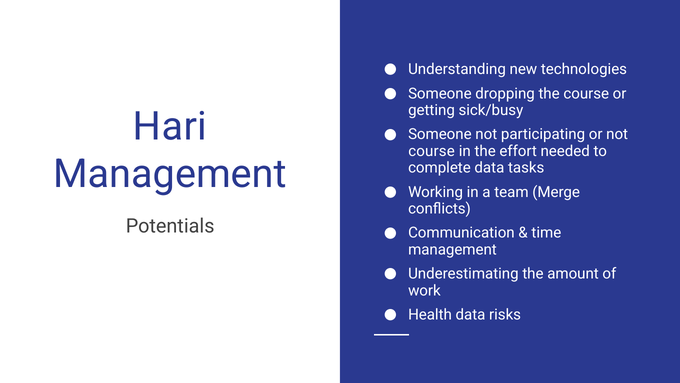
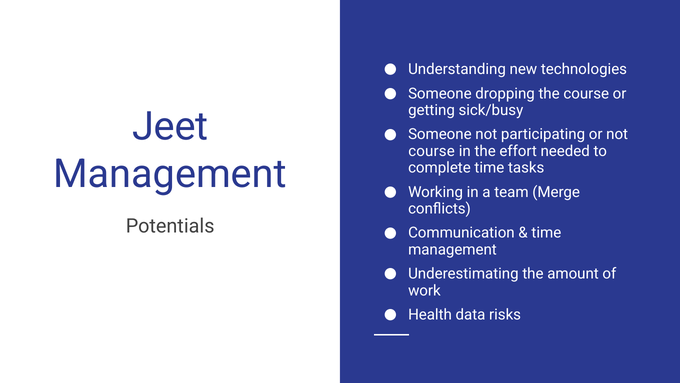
Hari: Hari -> Jeet
complete data: data -> time
